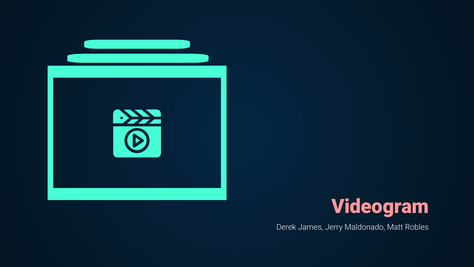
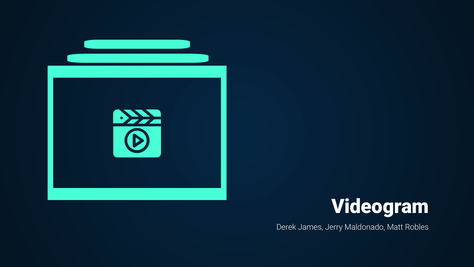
Videogram colour: pink -> white
